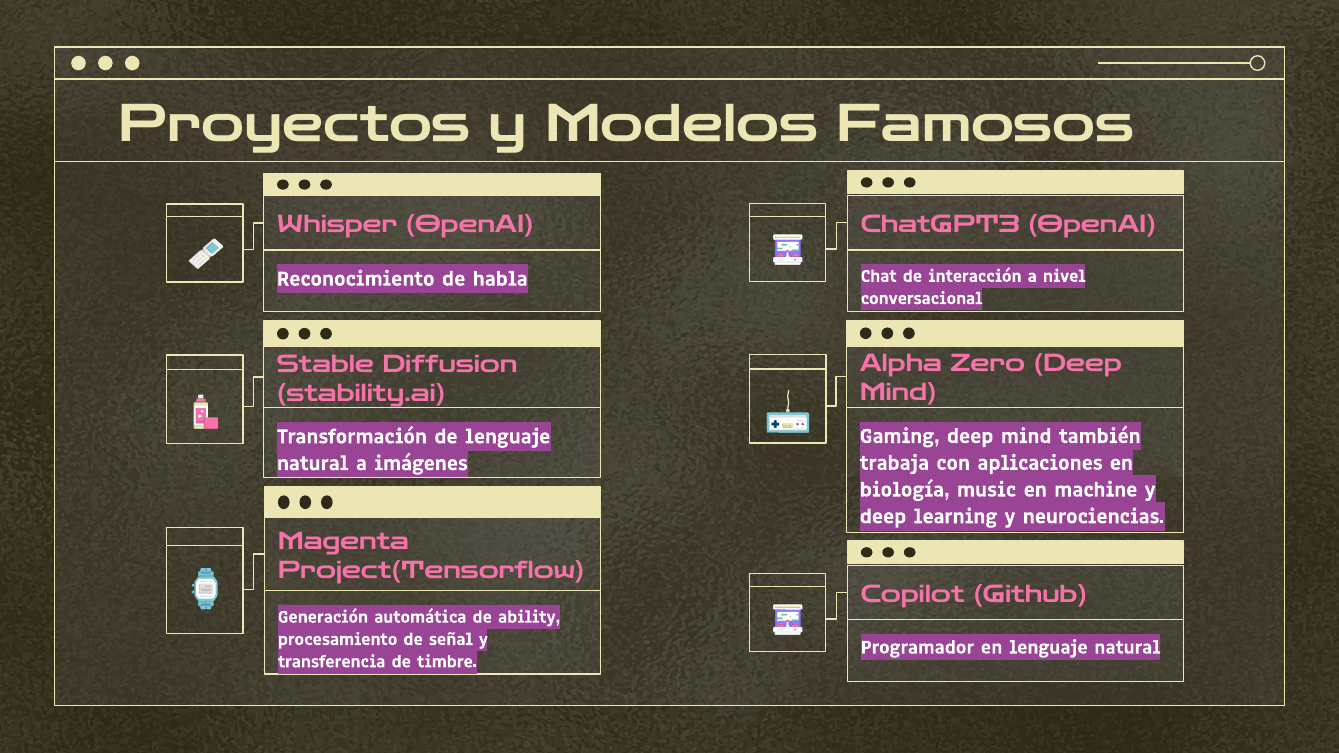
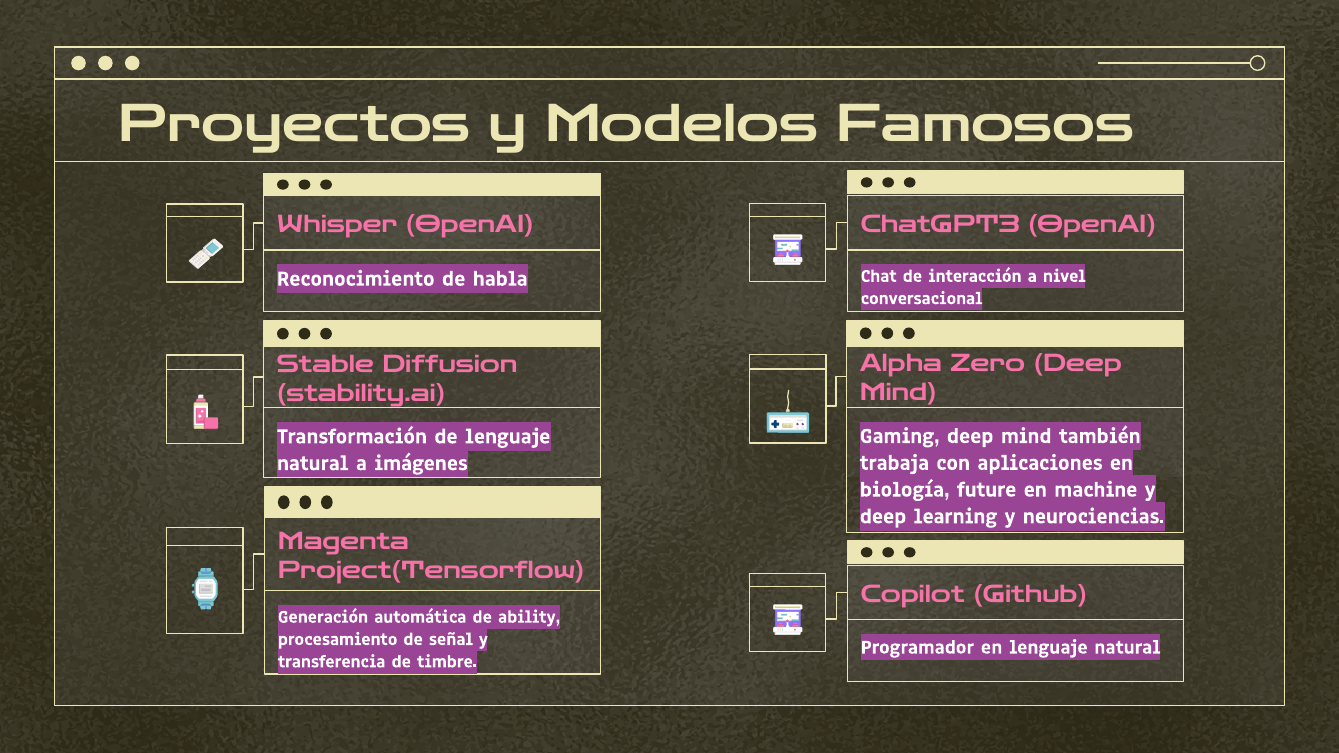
music: music -> future
